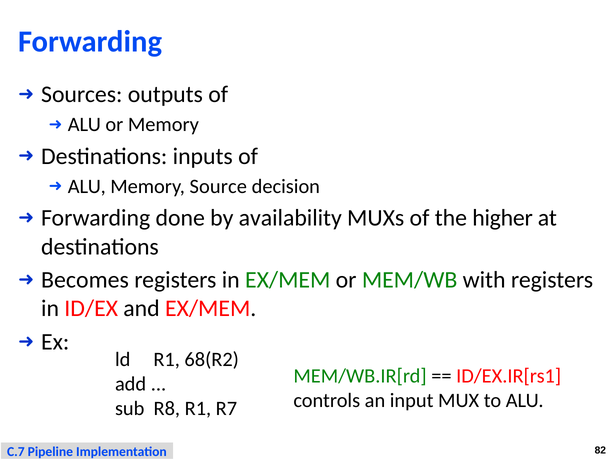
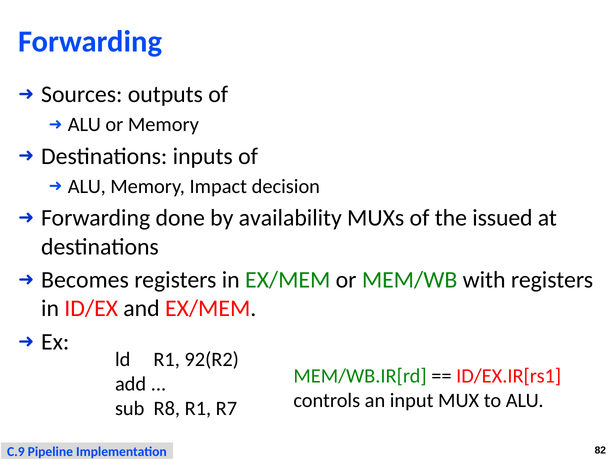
Source: Source -> Impact
higher: higher -> issued
68(R2: 68(R2 -> 92(R2
C.7: C.7 -> C.9
